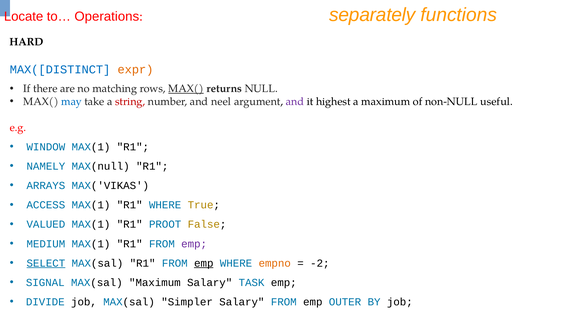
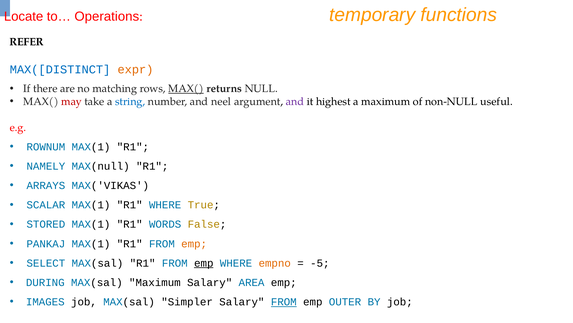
separately: separately -> temporary
HARD: HARD -> REFER
may colour: blue -> red
string colour: red -> blue
WINDOW: WINDOW -> ROWNUM
ACCESS: ACCESS -> SCALAR
VALUED: VALUED -> STORED
PROOT: PROOT -> WORDS
MEDIUM: MEDIUM -> PANKAJ
emp at (194, 243) colour: purple -> orange
SELECT underline: present -> none
-2: -2 -> -5
SIGNAL: SIGNAL -> DURING
TASK: TASK -> AREA
DIVIDE: DIVIDE -> IMAGES
FROM at (284, 301) underline: none -> present
